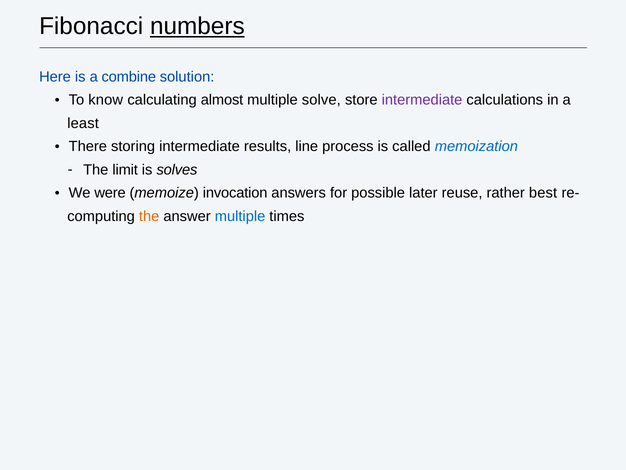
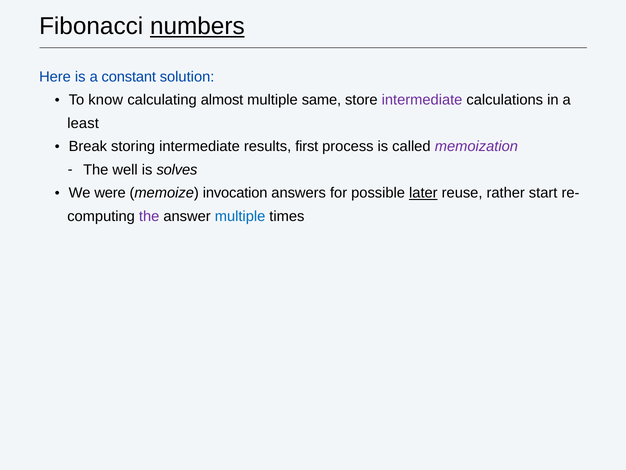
combine: combine -> constant
solve: solve -> same
There: There -> Break
line: line -> first
memoization colour: blue -> purple
limit: limit -> well
later underline: none -> present
best: best -> start
the at (149, 216) colour: orange -> purple
